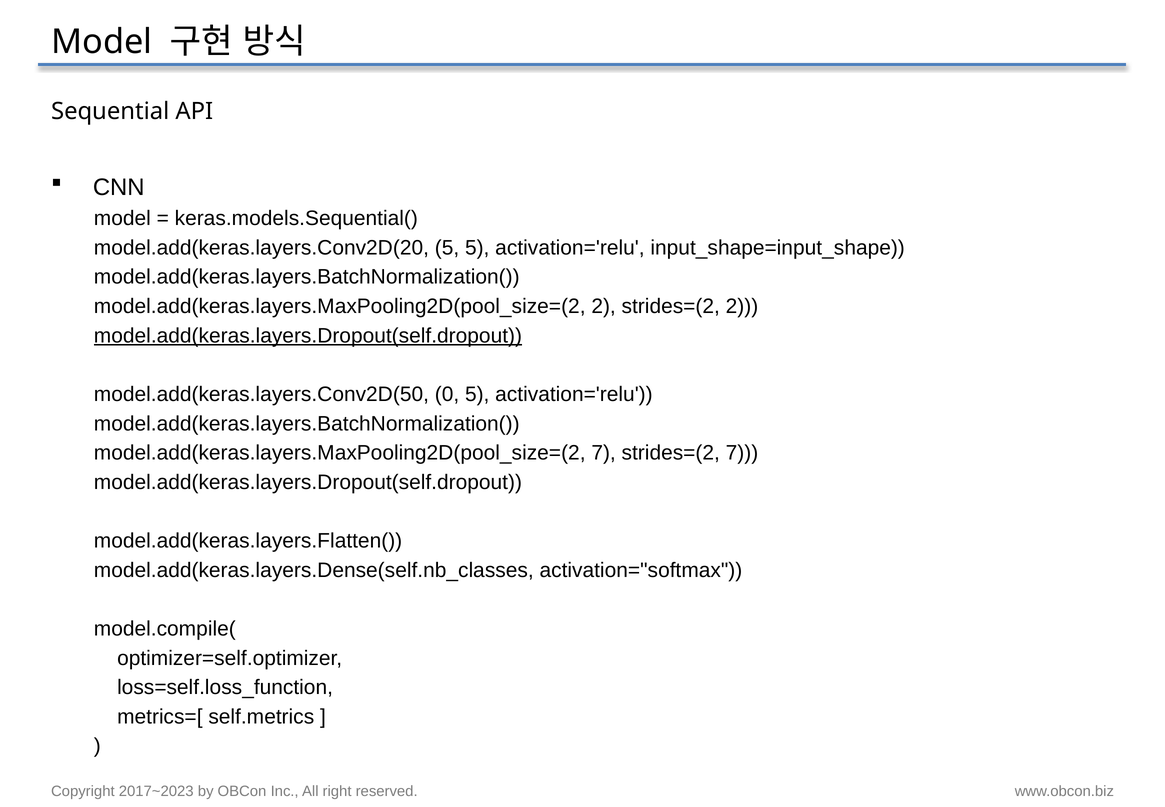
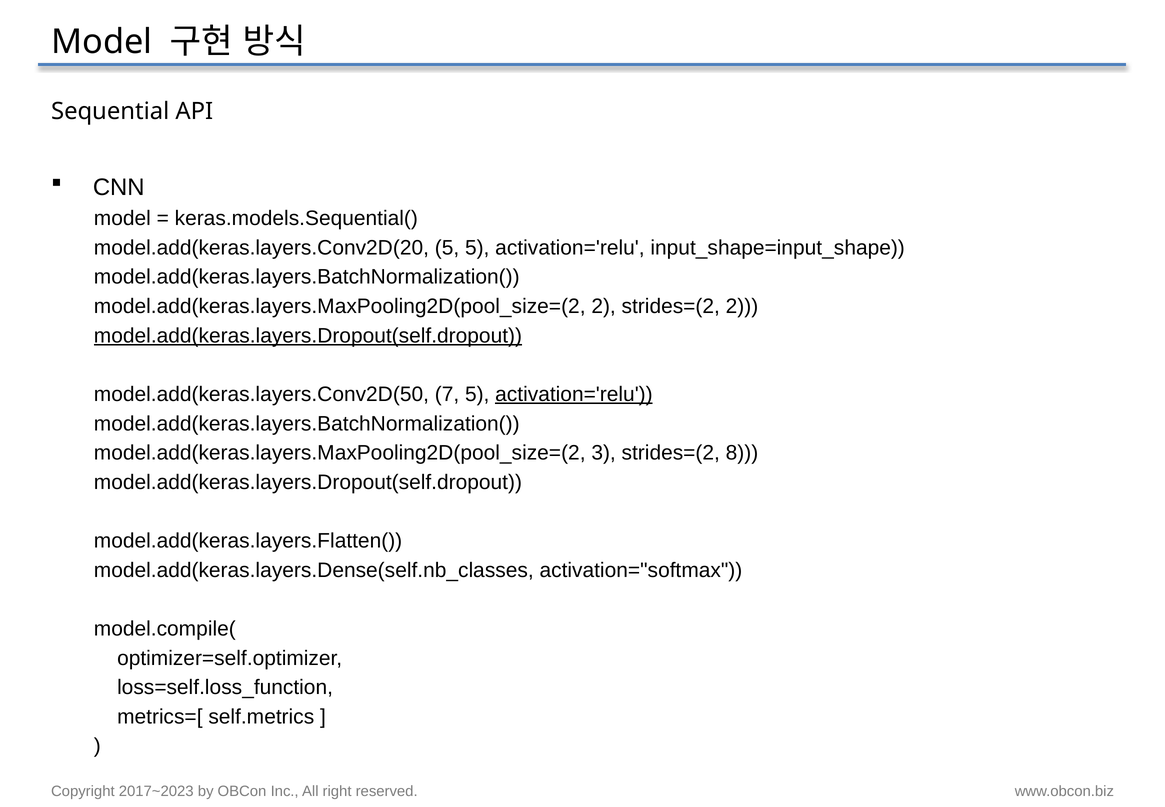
0: 0 -> 7
activation='relu at (574, 394) underline: none -> present
model.add(keras.layers.MaxPooling2D(pool_size=(2 7: 7 -> 3
strides=(2 7: 7 -> 8
